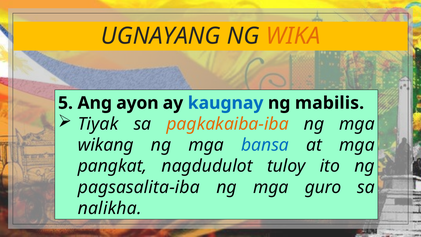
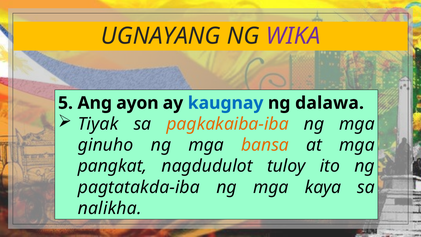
WIKA colour: orange -> purple
mabilis: mabilis -> dalawa
wikang: wikang -> ginuho
bansa colour: blue -> orange
pagsasalita-iba: pagsasalita-iba -> pagtatakda-iba
guro: guro -> kaya
